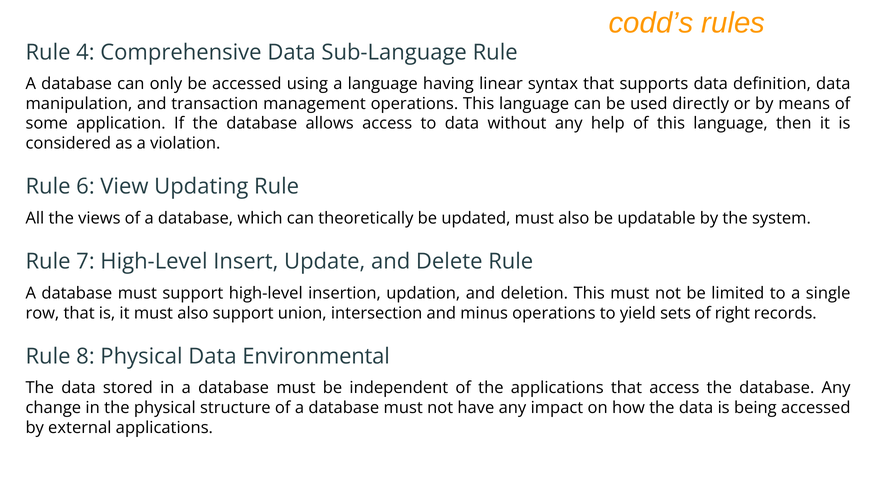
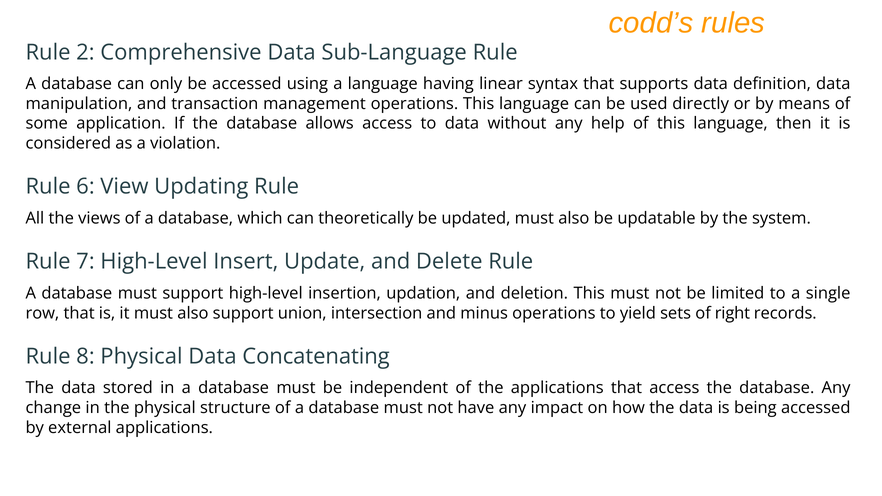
4: 4 -> 2
Environmental: Environmental -> Concatenating
